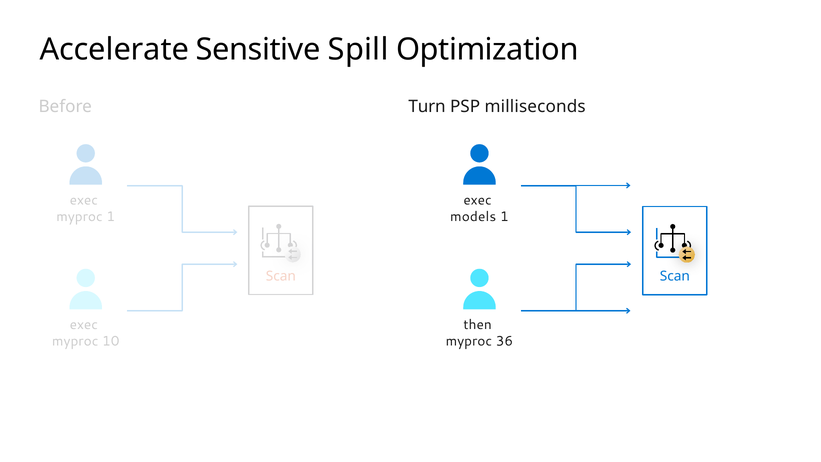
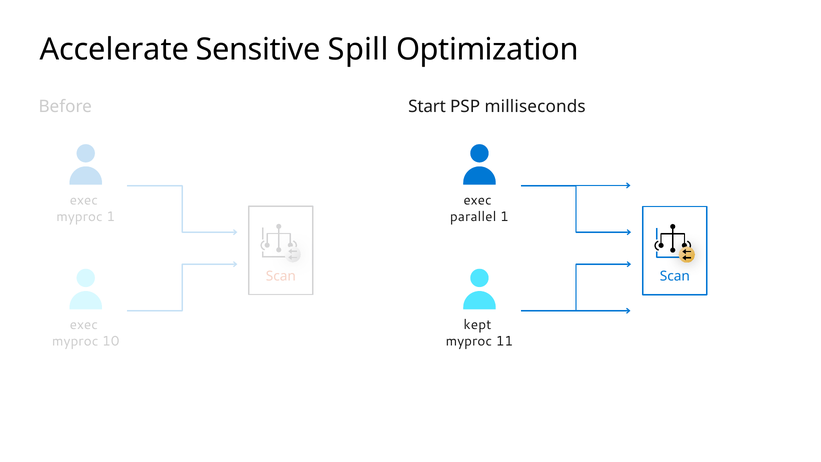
Turn: Turn -> Start
models: models -> parallel
then: then -> kept
36: 36 -> 11
